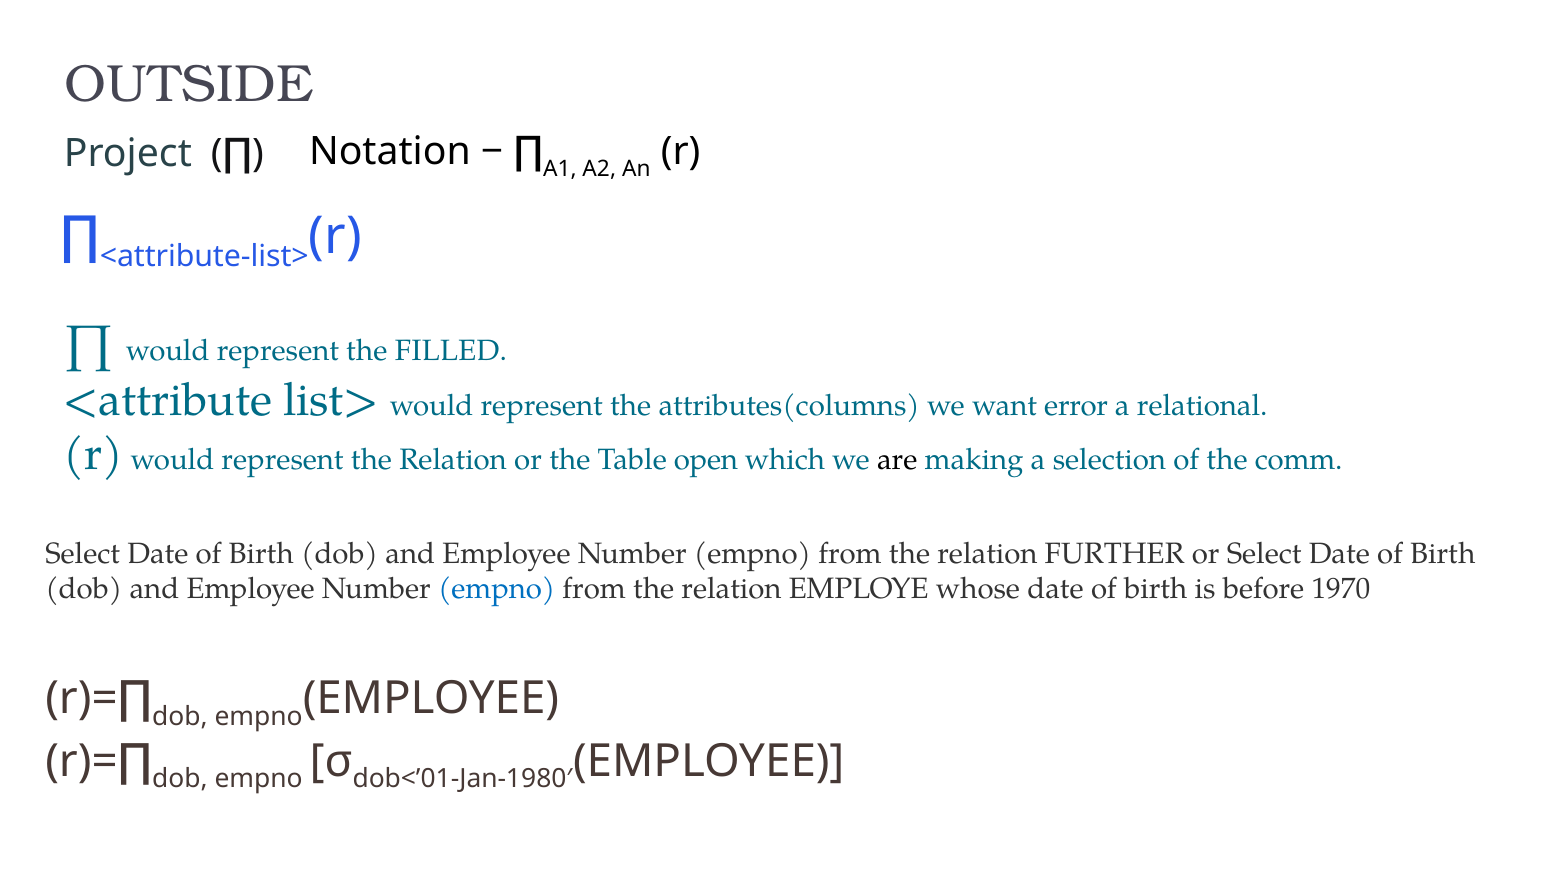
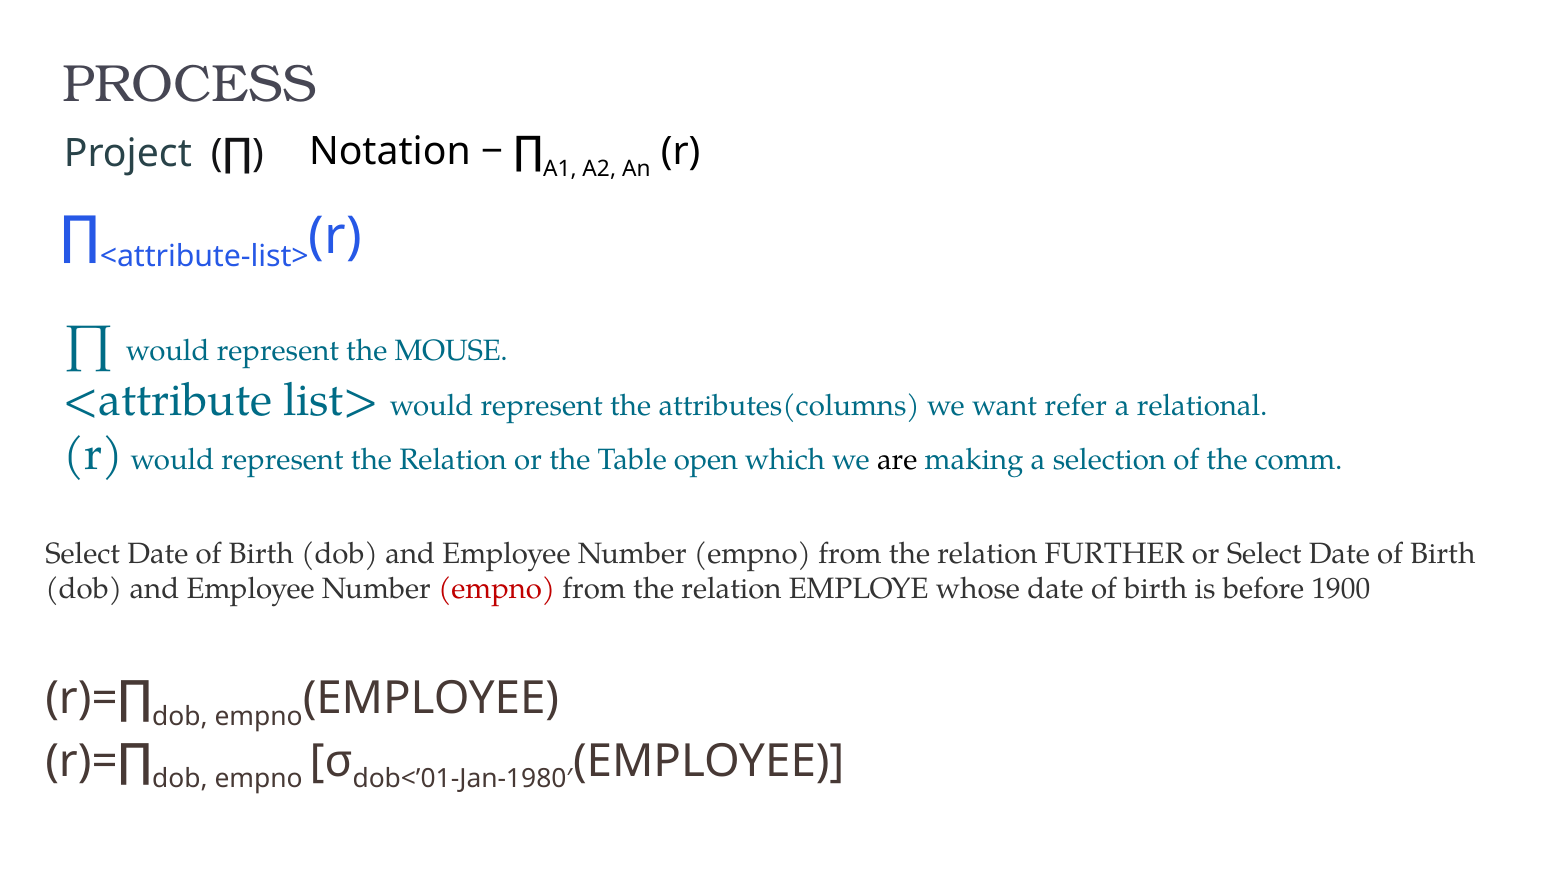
OUTSIDE: OUTSIDE -> PROCESS
FILLED: FILLED -> MOUSE
error: error -> refer
empno at (497, 590) colour: blue -> red
1970: 1970 -> 1900
